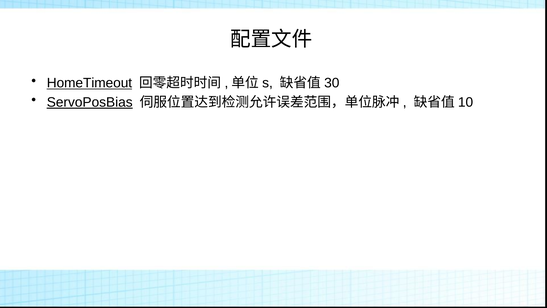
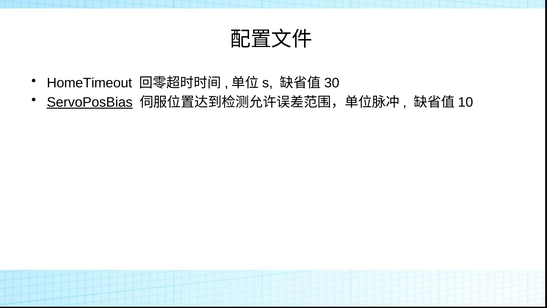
HomeTimeout underline: present -> none
